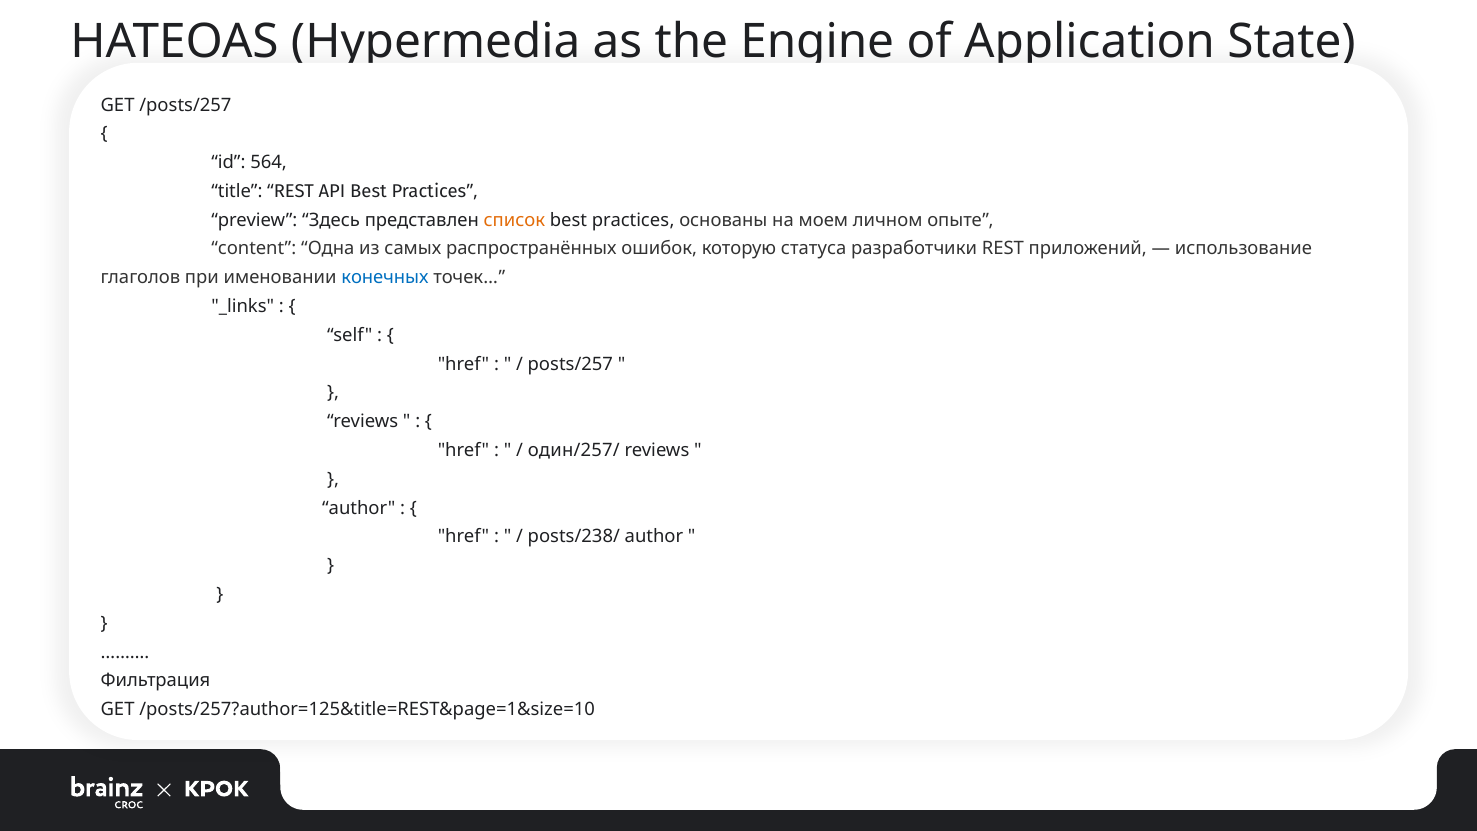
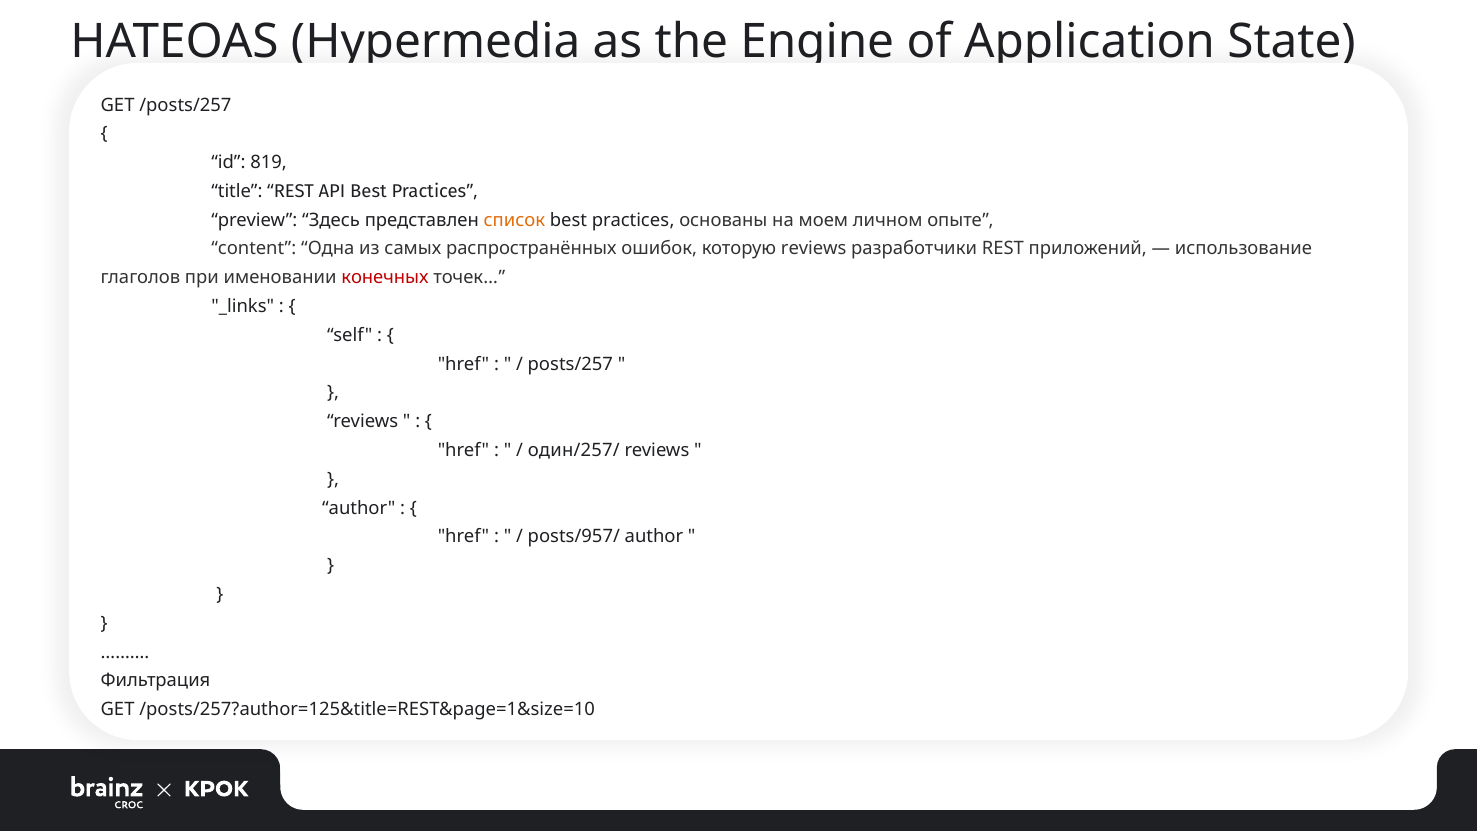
564: 564 -> 819
которую статуса: статуса -> reviews
конечных colour: blue -> red
posts/238/: posts/238/ -> posts/957/
